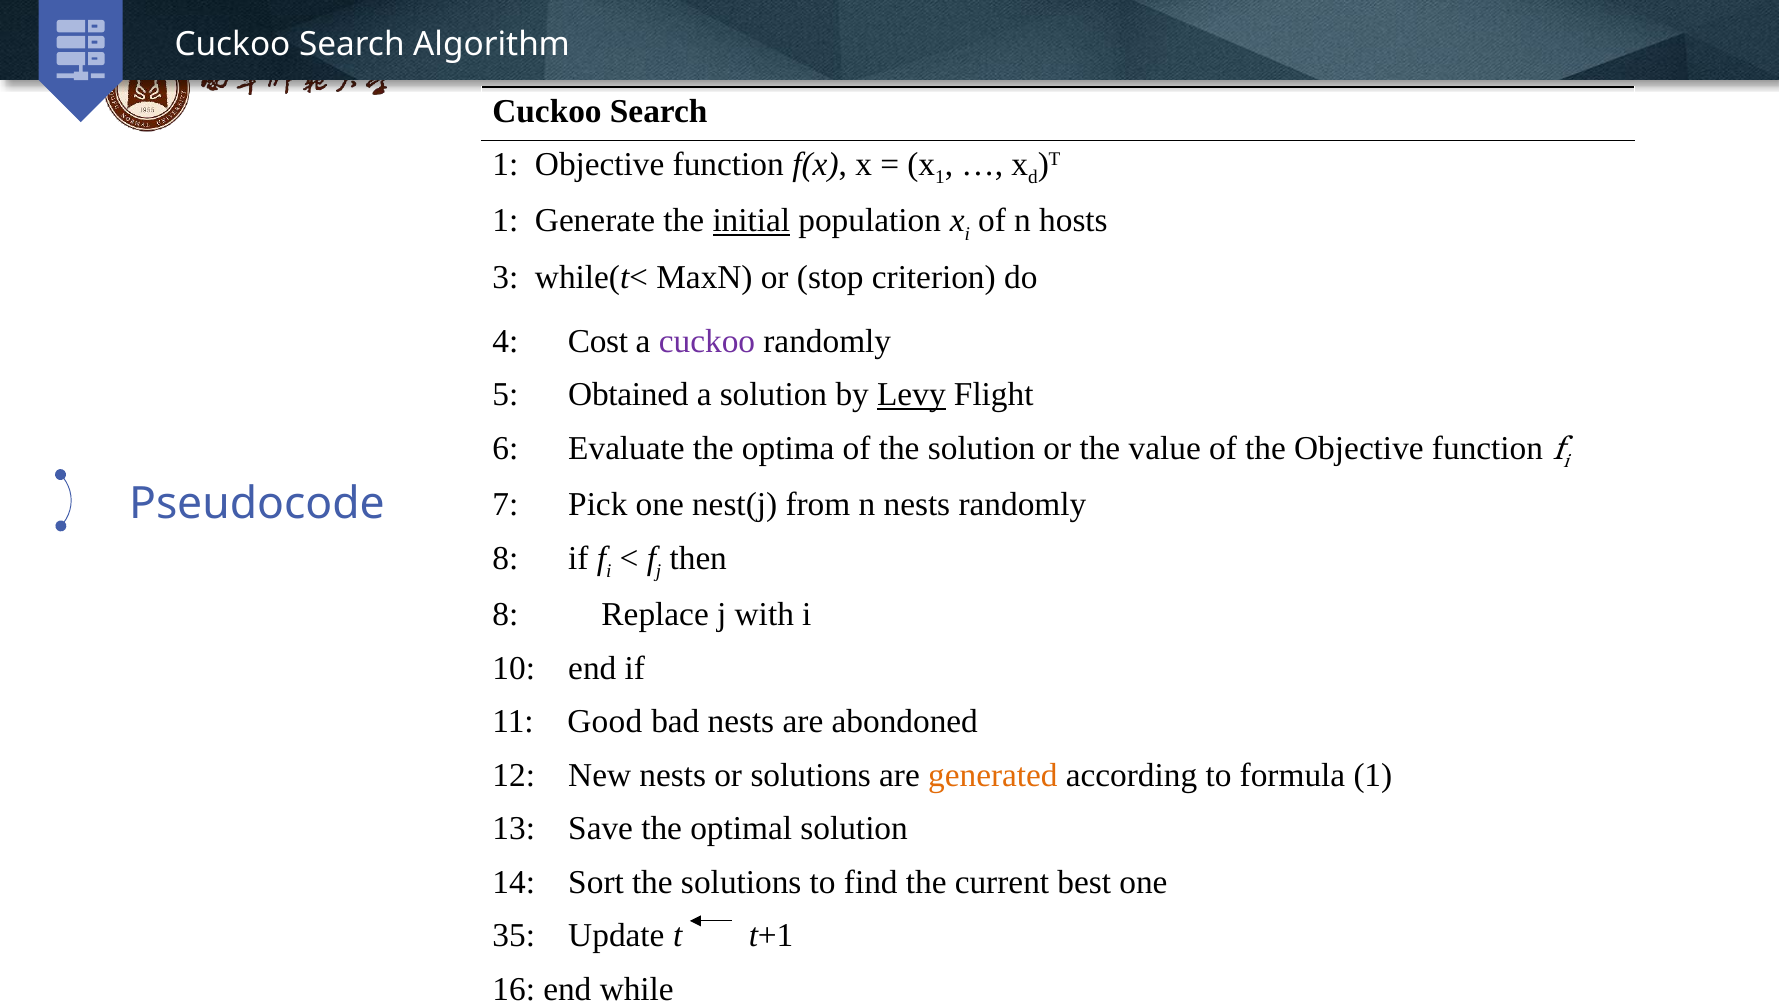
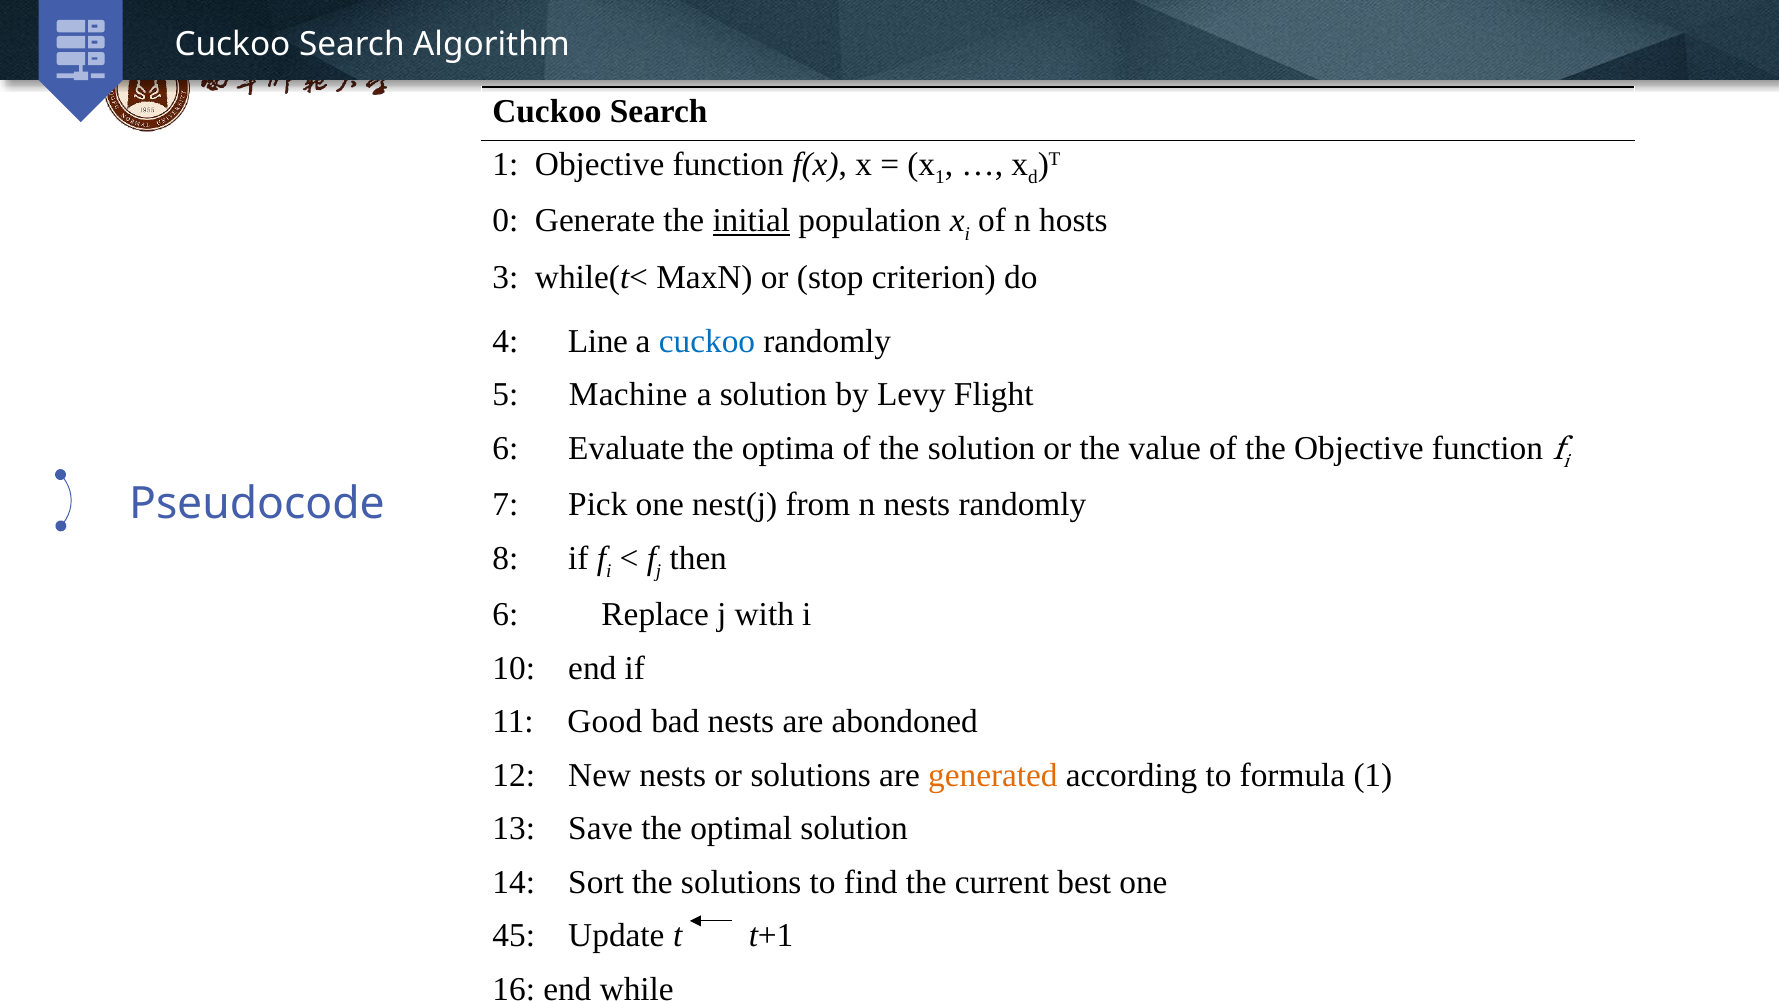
1 at (505, 221): 1 -> 0
Cost: Cost -> Line
cuckoo at (707, 341) colour: purple -> blue
Obtained: Obtained -> Machine
Levy underline: present -> none
8 at (505, 614): 8 -> 6
35: 35 -> 45
